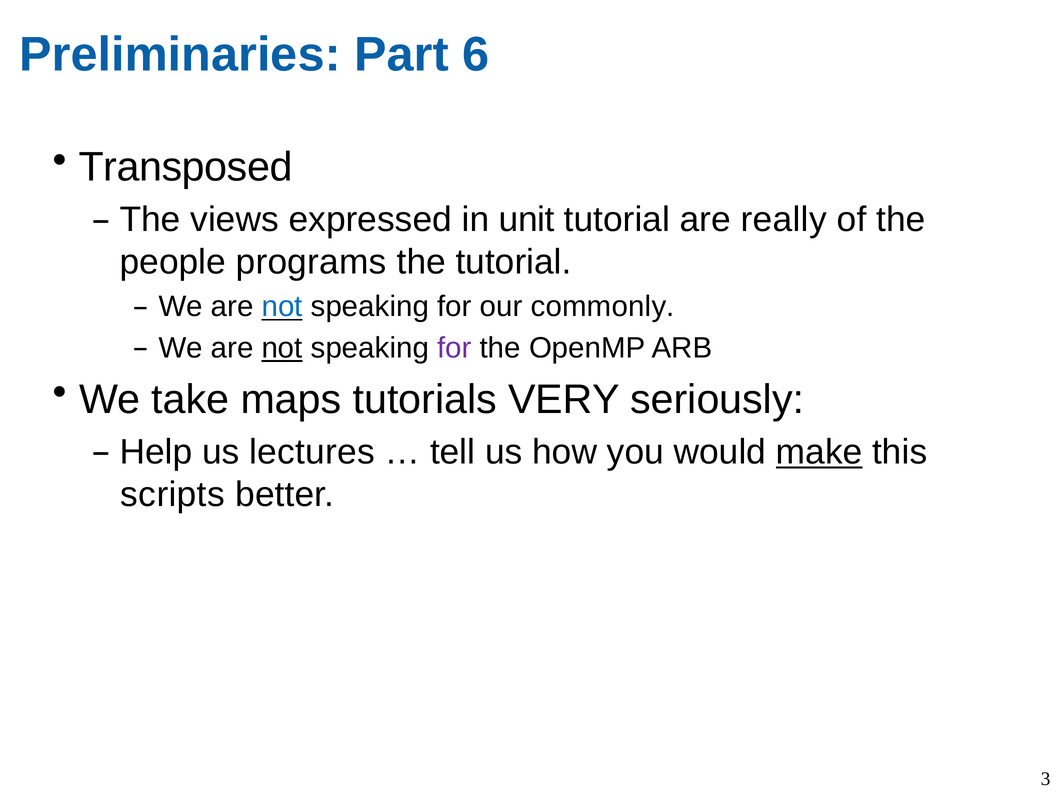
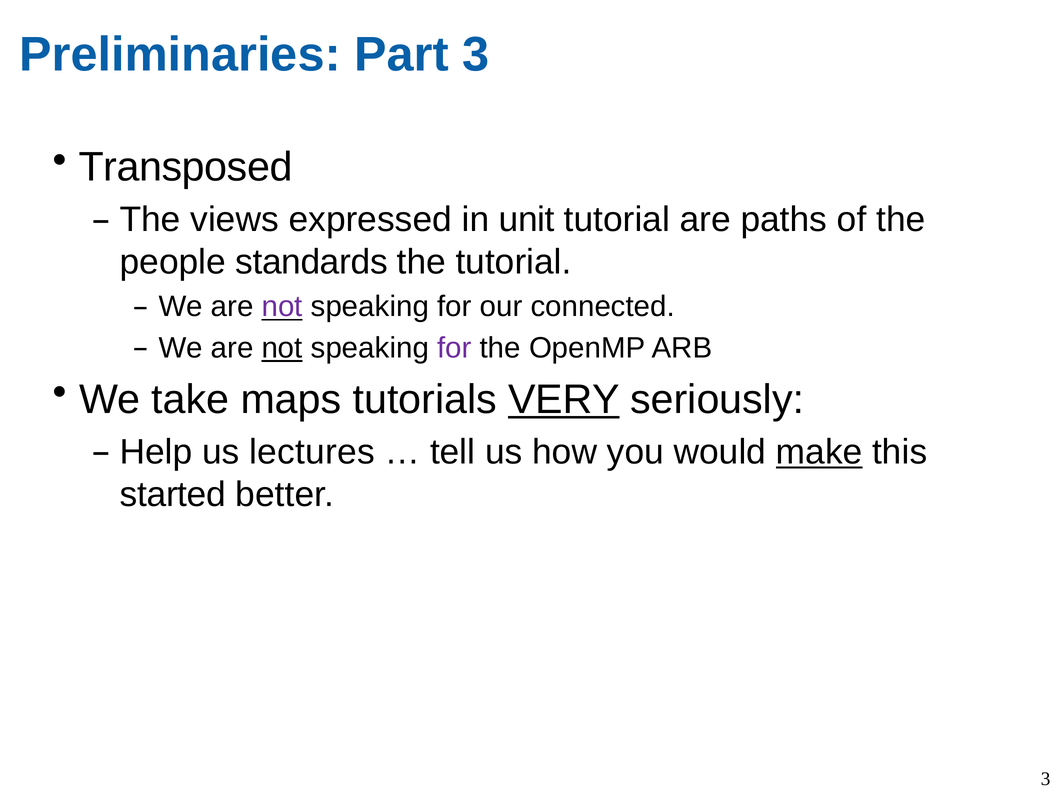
Part 6: 6 -> 3
really: really -> paths
programs: programs -> standards
not at (282, 307) colour: blue -> purple
commonly: commonly -> connected
VERY underline: none -> present
scripts: scripts -> started
